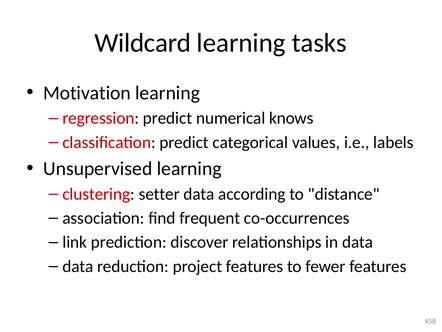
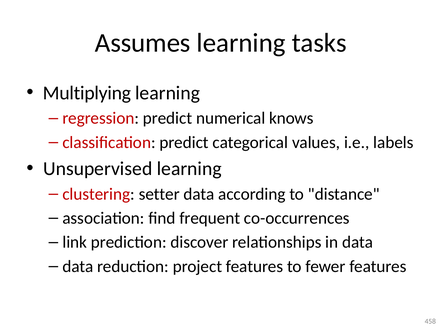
Wildcard: Wildcard -> Assumes
Motivation: Motivation -> Multiplying
